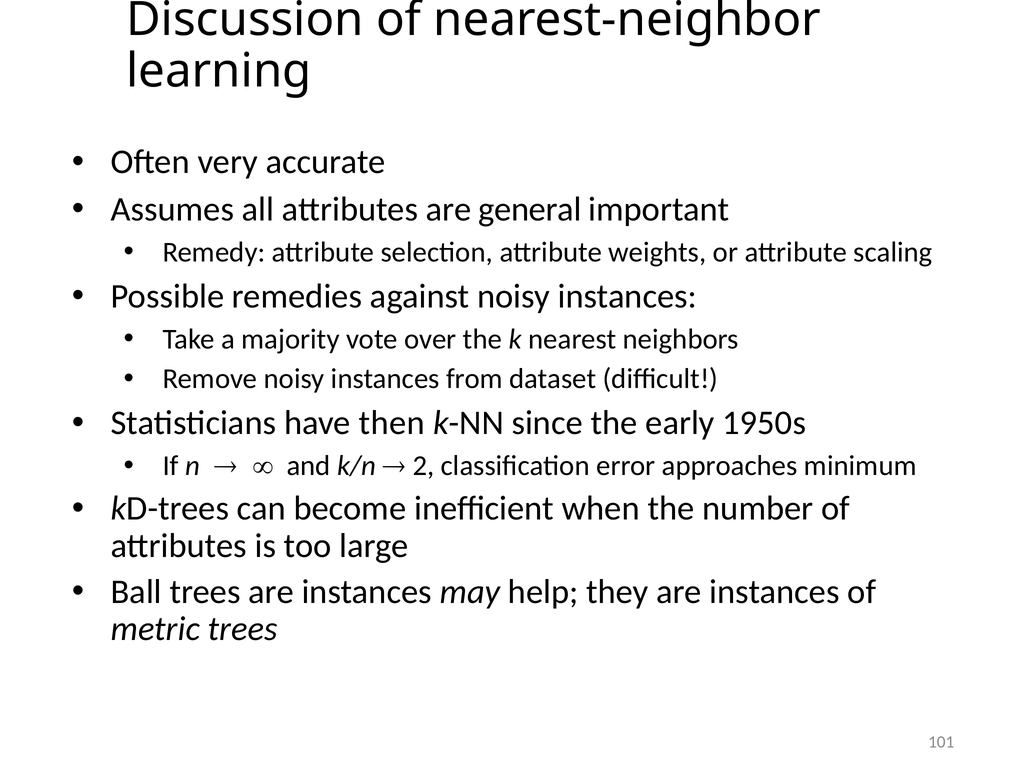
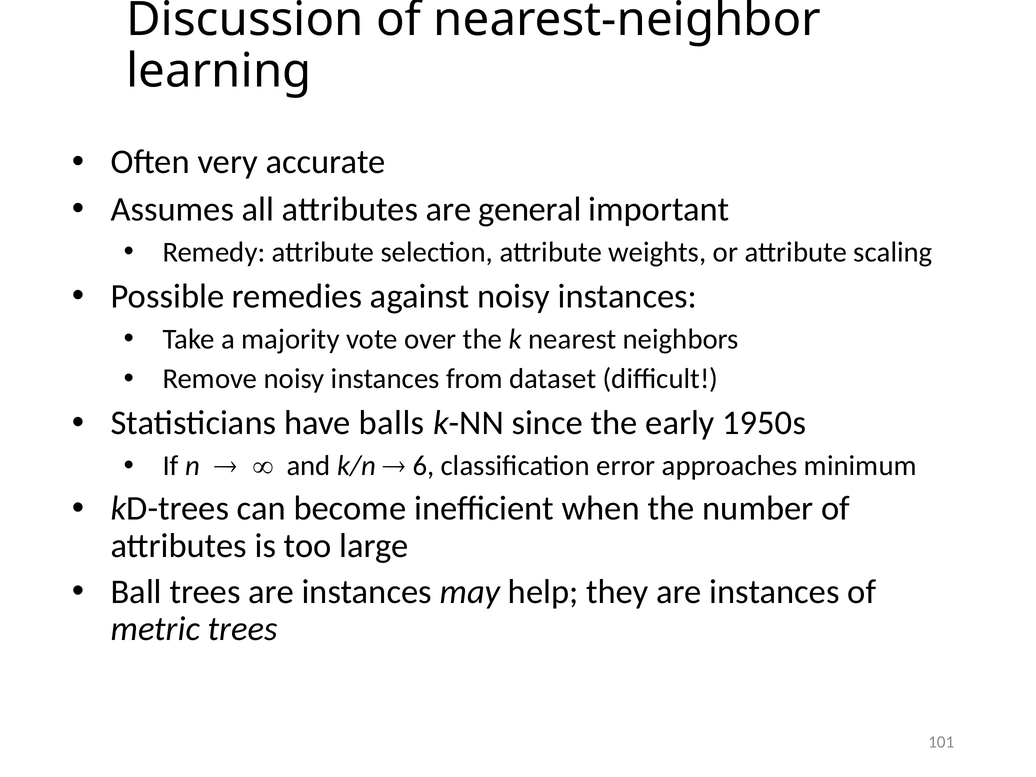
then: then -> balls
2: 2 -> 6
